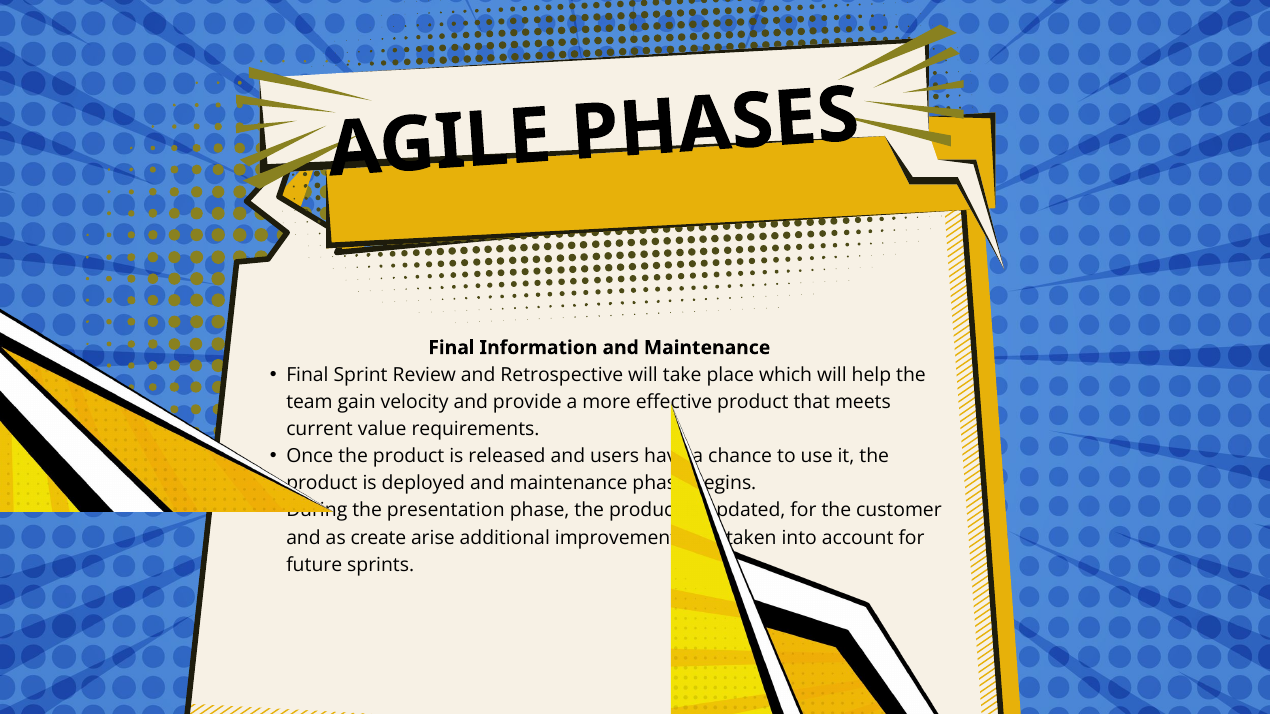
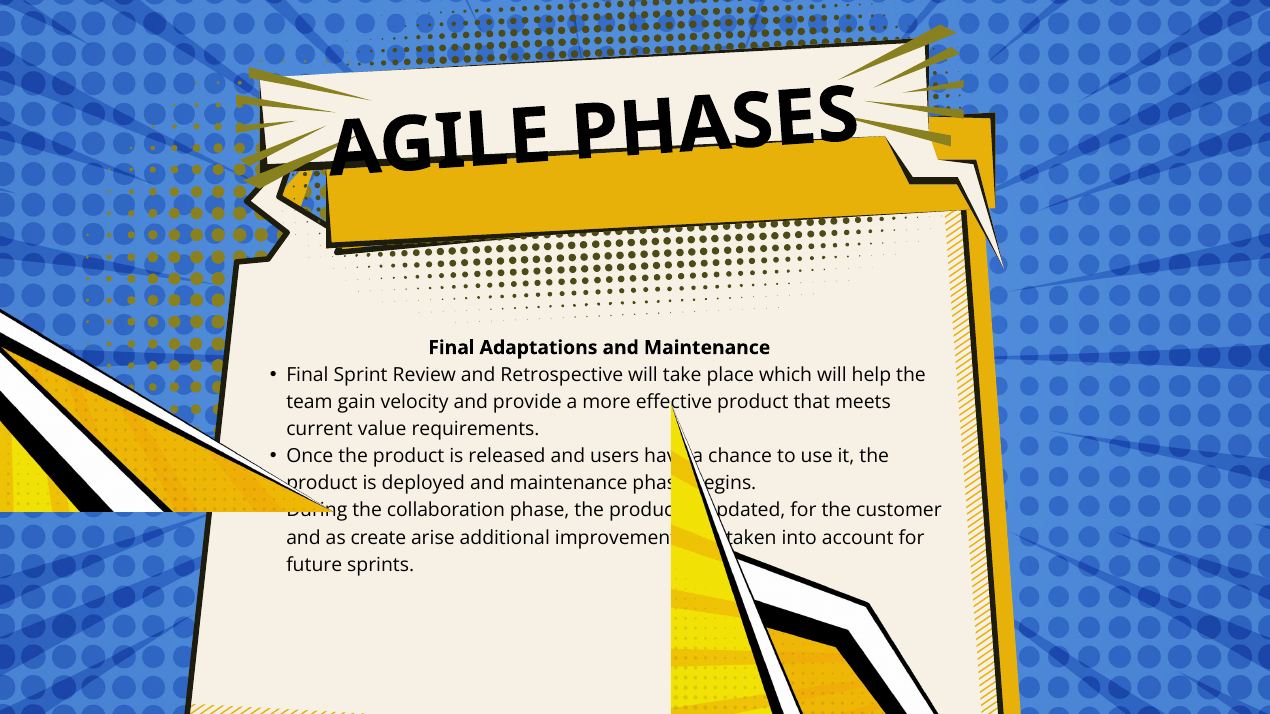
Information: Information -> Adaptations
presentation: presentation -> collaboration
